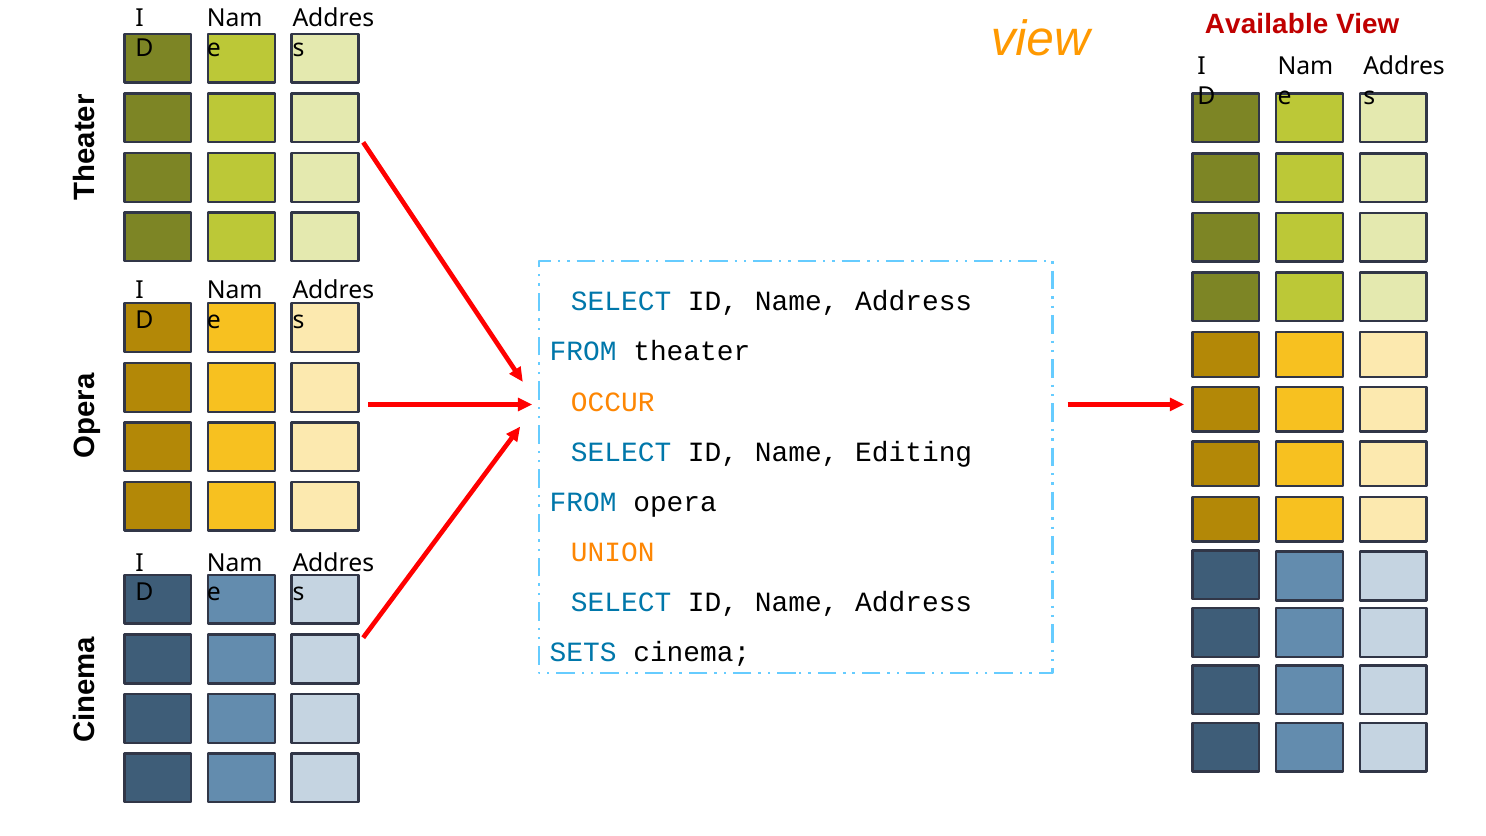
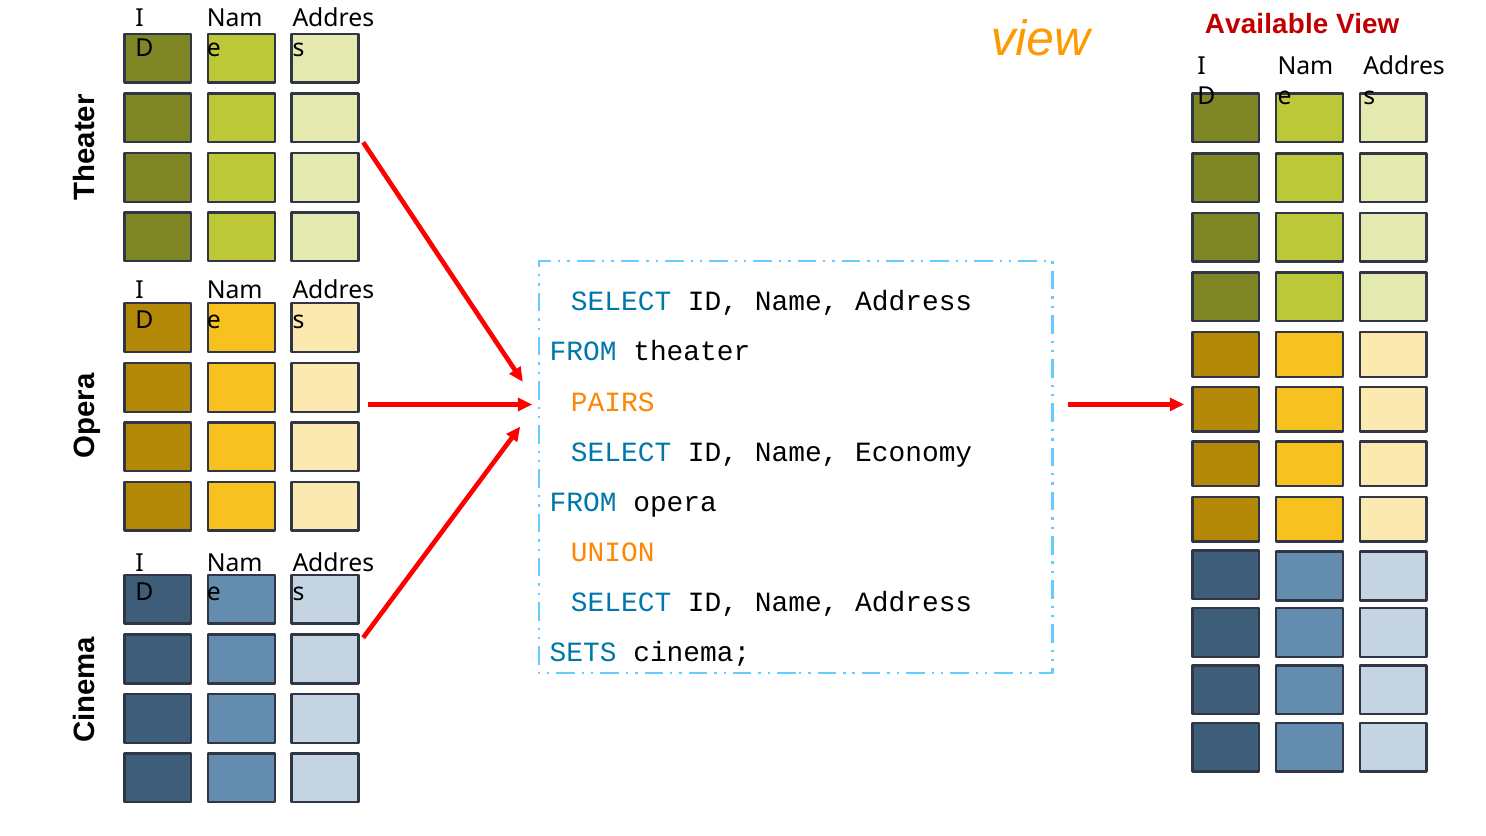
OCCUR: OCCUR -> PAIRS
Editing: Editing -> Economy
